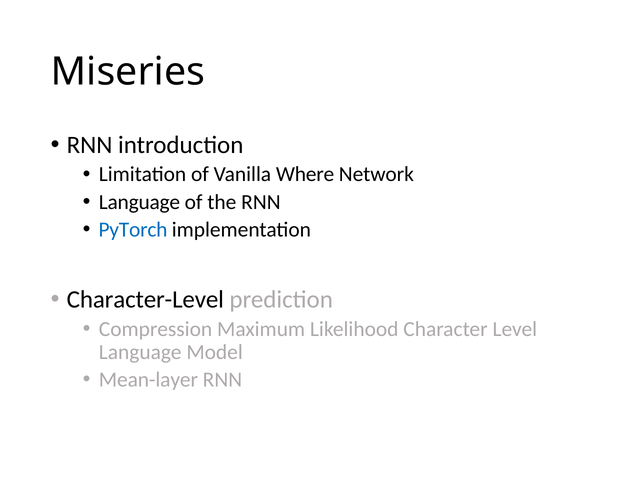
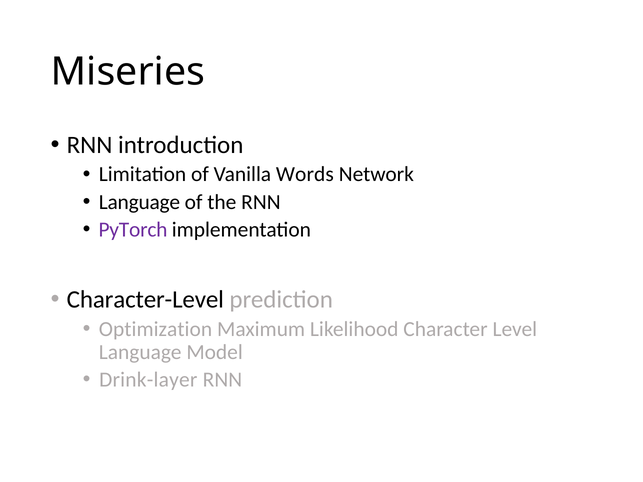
Where: Where -> Words
PyTorch colour: blue -> purple
Compression: Compression -> Optimization
Mean-layer: Mean-layer -> Drink-layer
